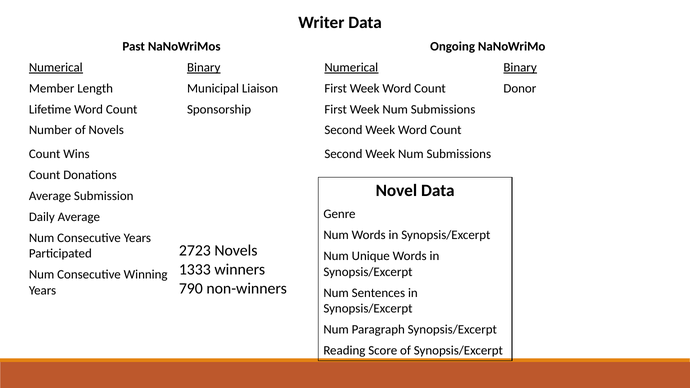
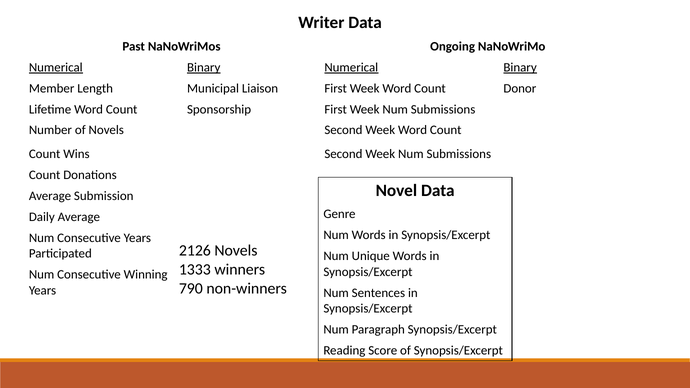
2723: 2723 -> 2126
